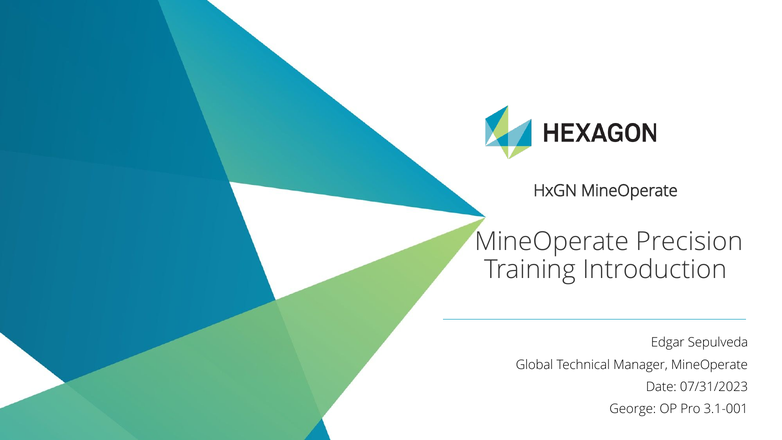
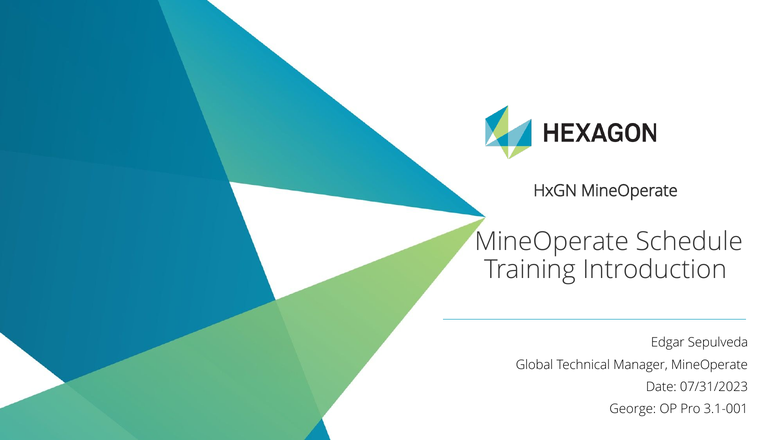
Precision: Precision -> Schedule
